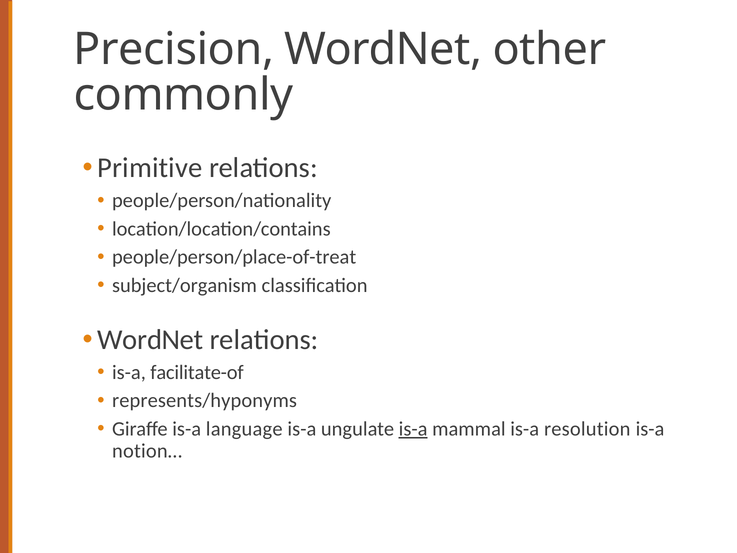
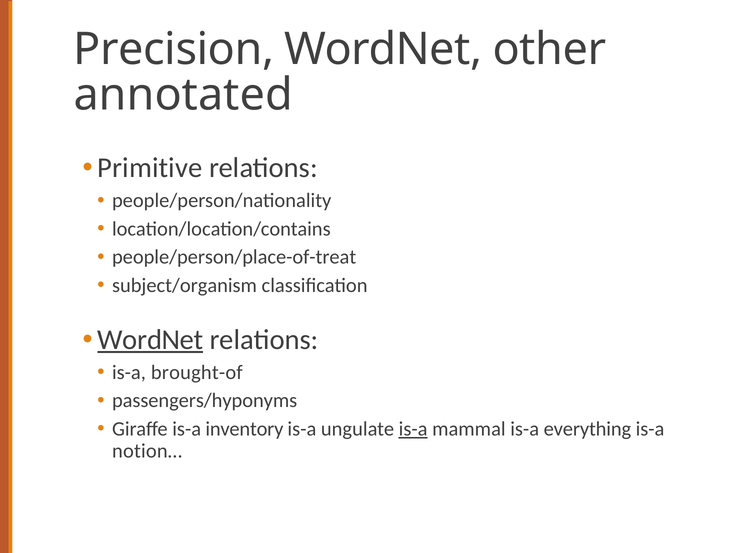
commonly: commonly -> annotated
WordNet at (150, 340) underline: none -> present
facilitate-of: facilitate-of -> brought-of
represents/hyponyms: represents/hyponyms -> passengers/hyponyms
language: language -> inventory
resolution: resolution -> everything
